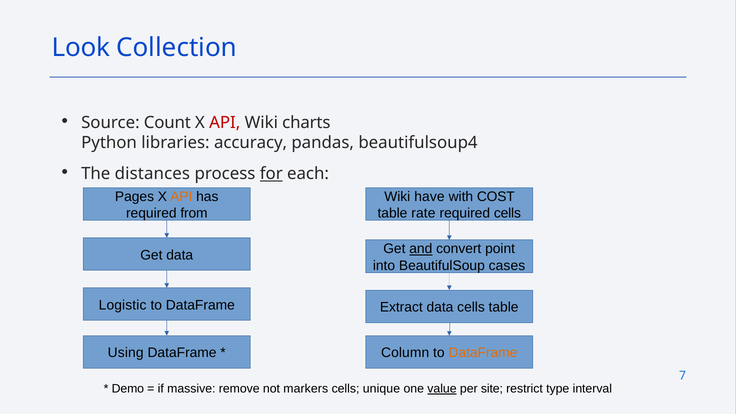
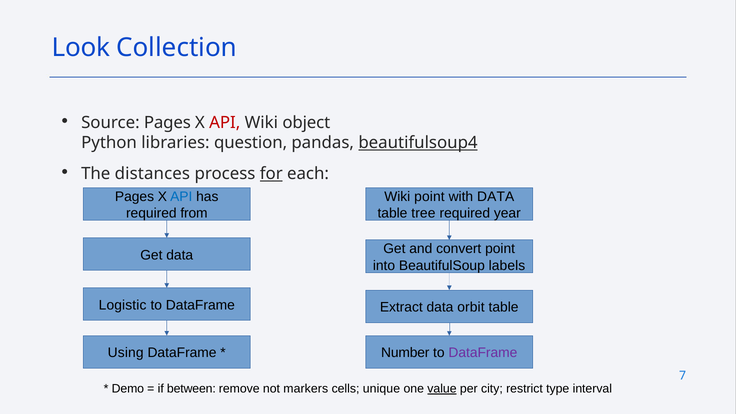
Source Count: Count -> Pages
charts: charts -> object
accuracy: accuracy -> question
beautifulsoup4 underline: none -> present
API at (181, 197) colour: orange -> blue
Wiki have: have -> point
with COST: COST -> DATA
rate: rate -> tree
required cells: cells -> year
and underline: present -> none
cases: cases -> labels
data cells: cells -> orbit
Column: Column -> Number
DataFrame at (483, 353) colour: orange -> purple
massive: massive -> between
site: site -> city
